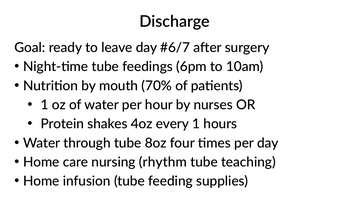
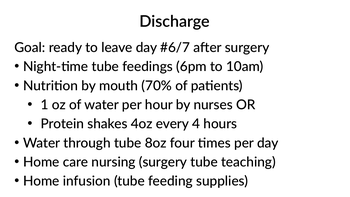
every 1: 1 -> 4
nursing rhythm: rhythm -> surgery
